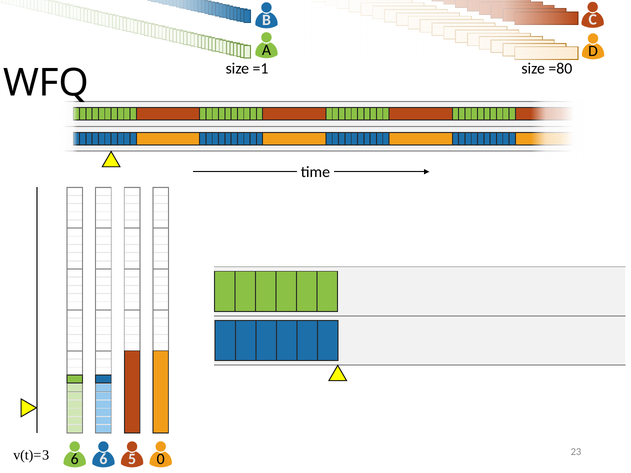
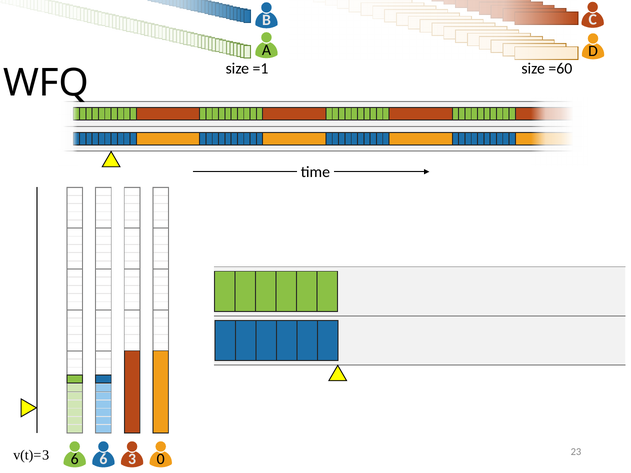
=80: =80 -> =60
5: 5 -> 3
